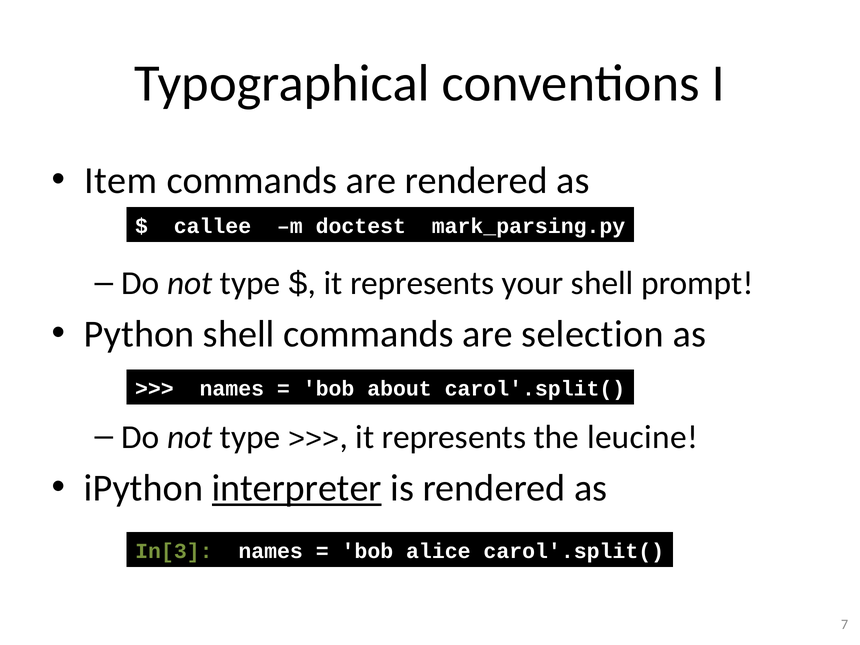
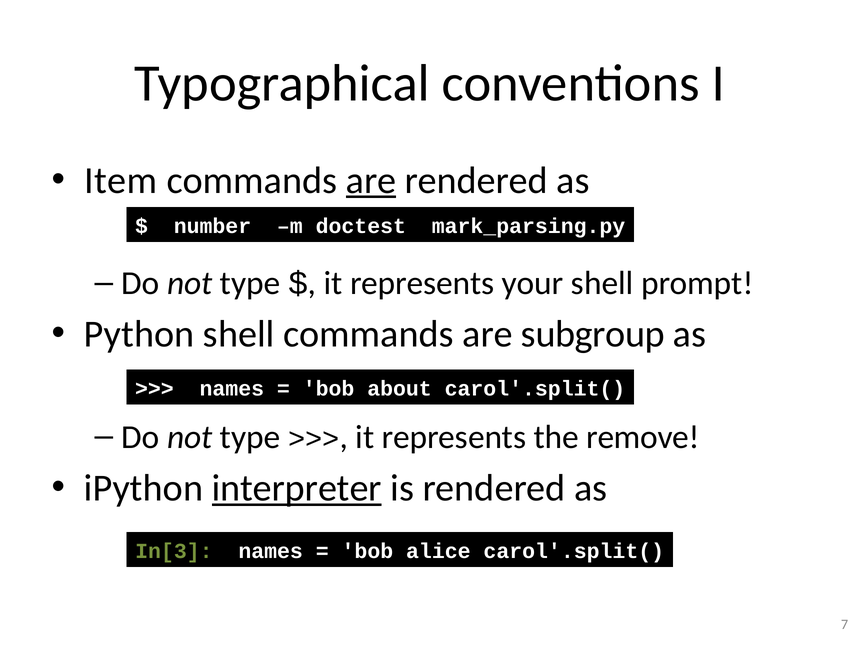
are at (371, 180) underline: none -> present
callee: callee -> number
selection: selection -> subgroup
leucine: leucine -> remove
